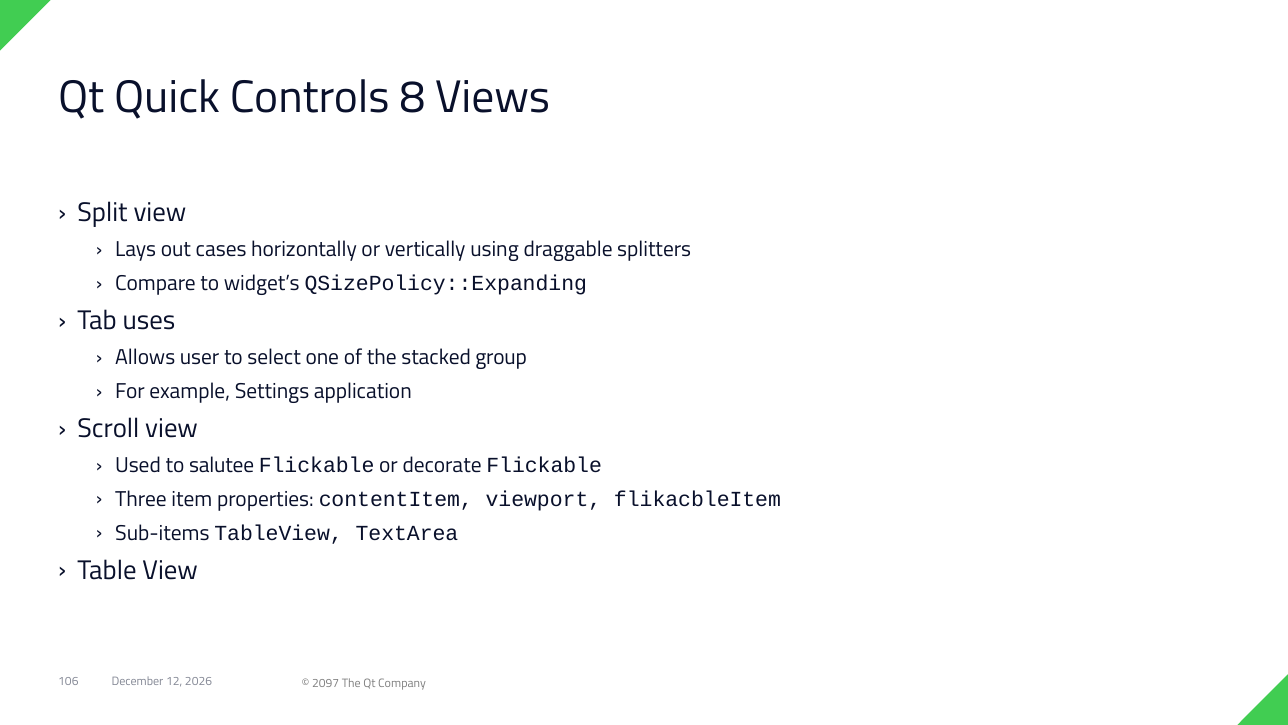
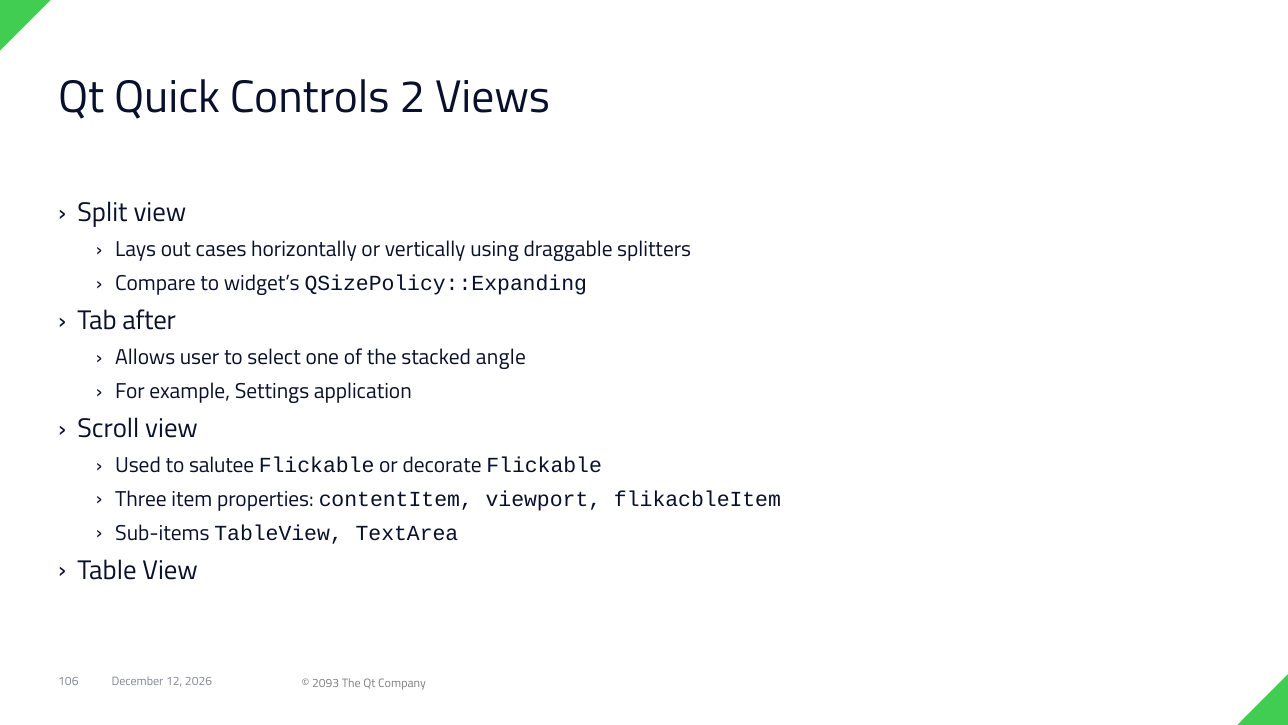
8: 8 -> 2
uses: uses -> after
group: group -> angle
2097: 2097 -> 2093
